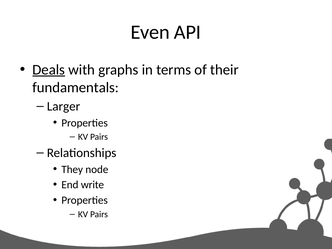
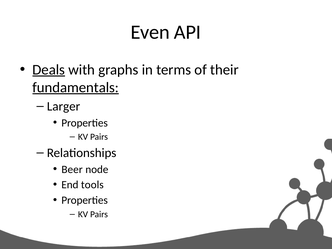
fundamentals underline: none -> present
They: They -> Beer
write: write -> tools
